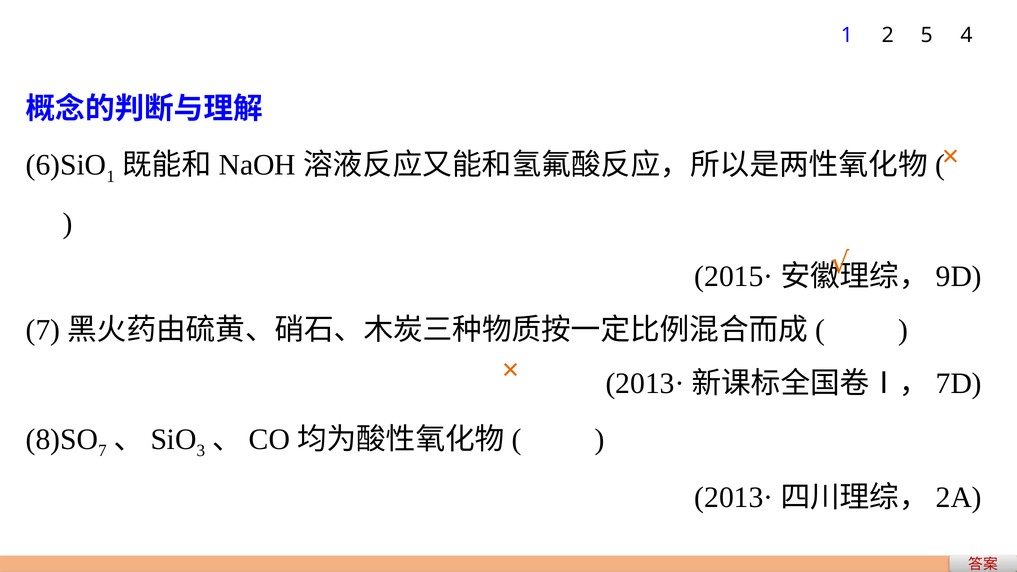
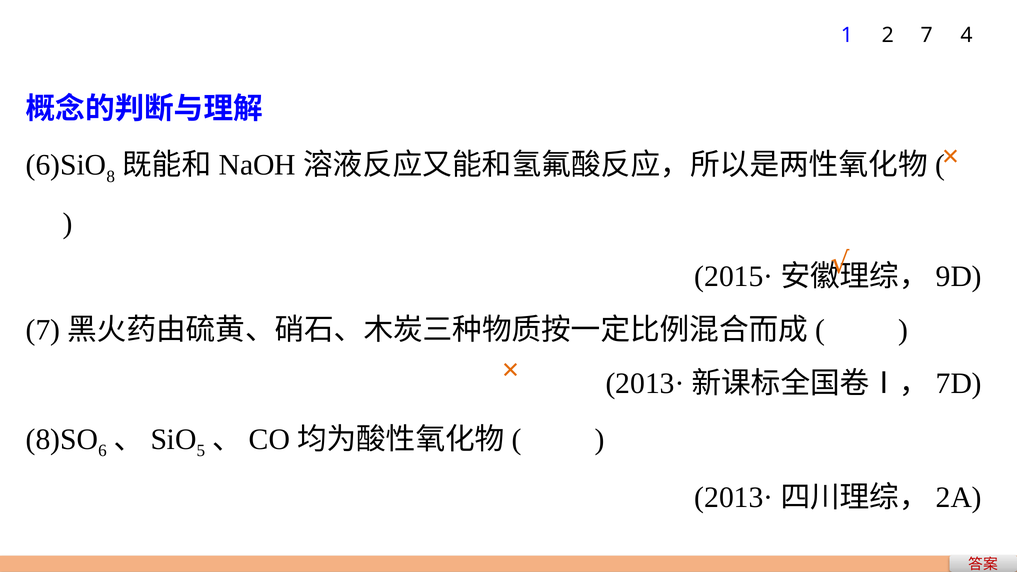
2 5: 5 -> 7
1 at (111, 177): 1 -> 8
7 at (102, 451): 7 -> 6
3: 3 -> 5
